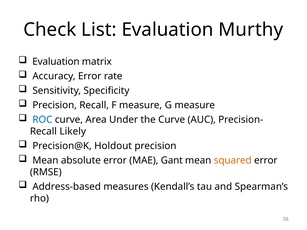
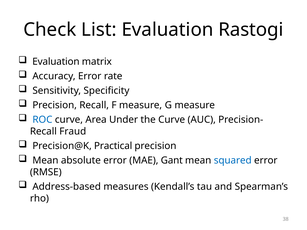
Murthy: Murthy -> Rastogi
Likely: Likely -> Fraud
Holdout: Holdout -> Practical
squared colour: orange -> blue
